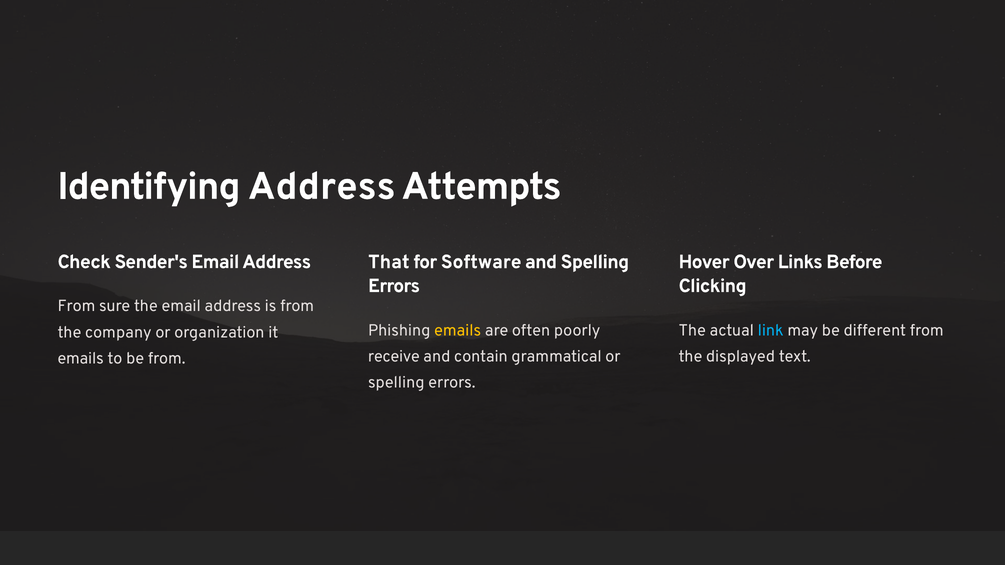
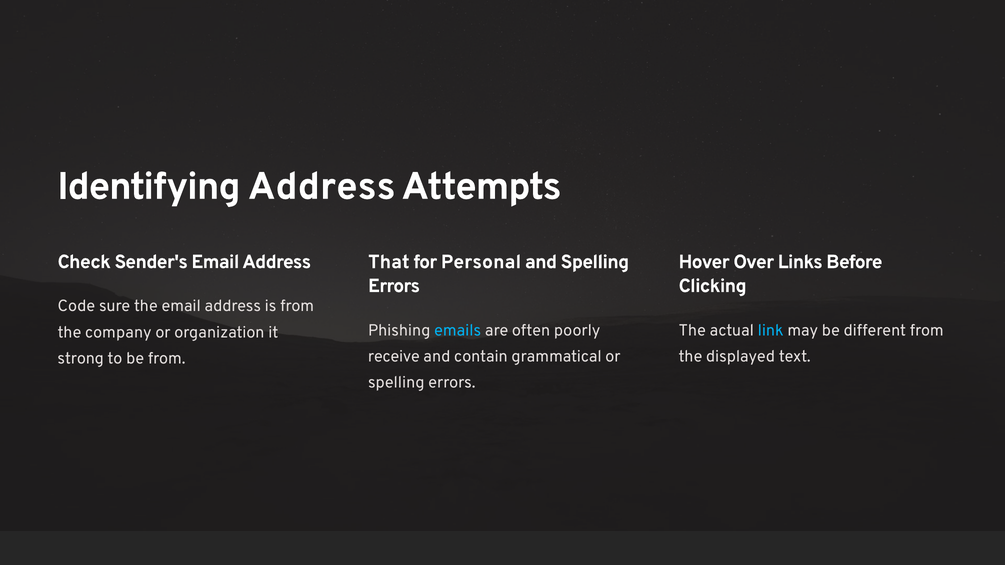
Software: Software -> Personal
From at (76, 306): From -> Code
emails at (458, 330) colour: yellow -> light blue
emails at (81, 359): emails -> strong
